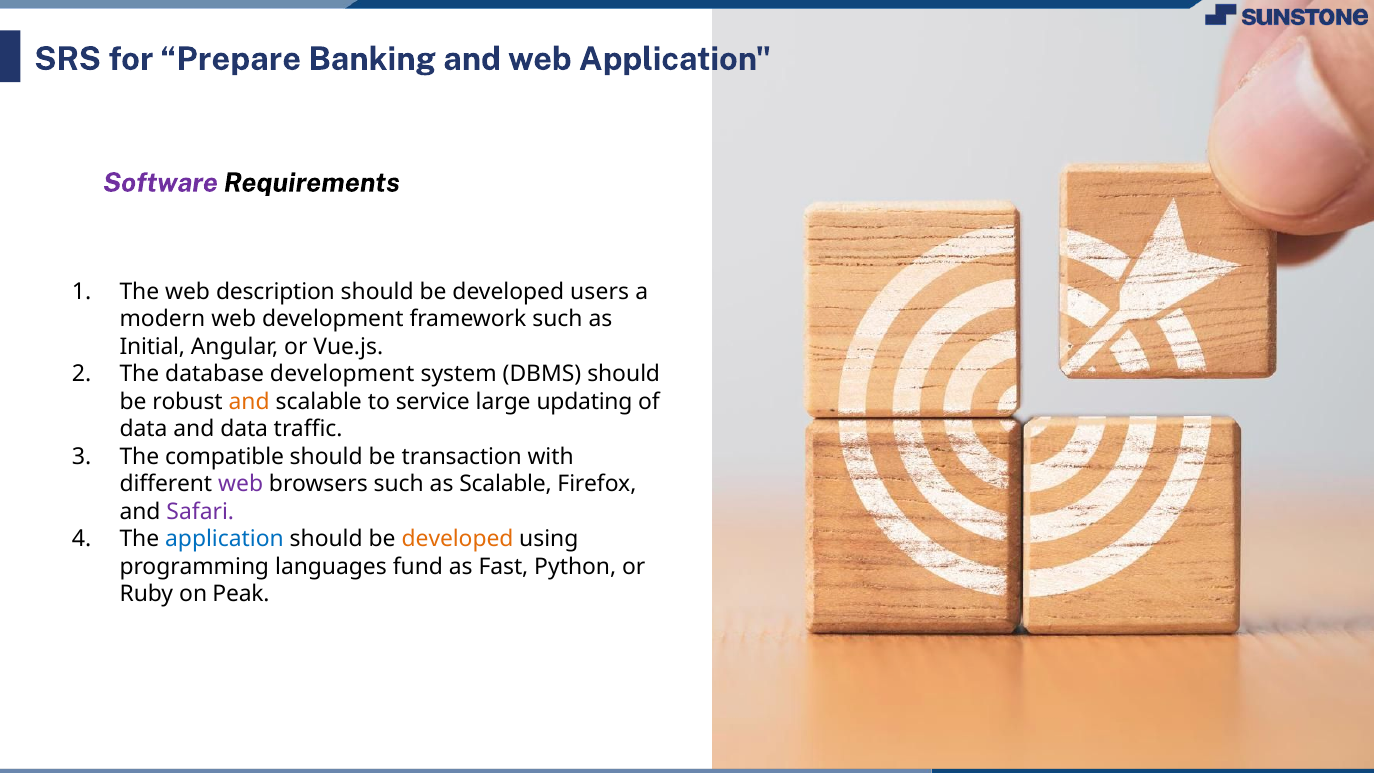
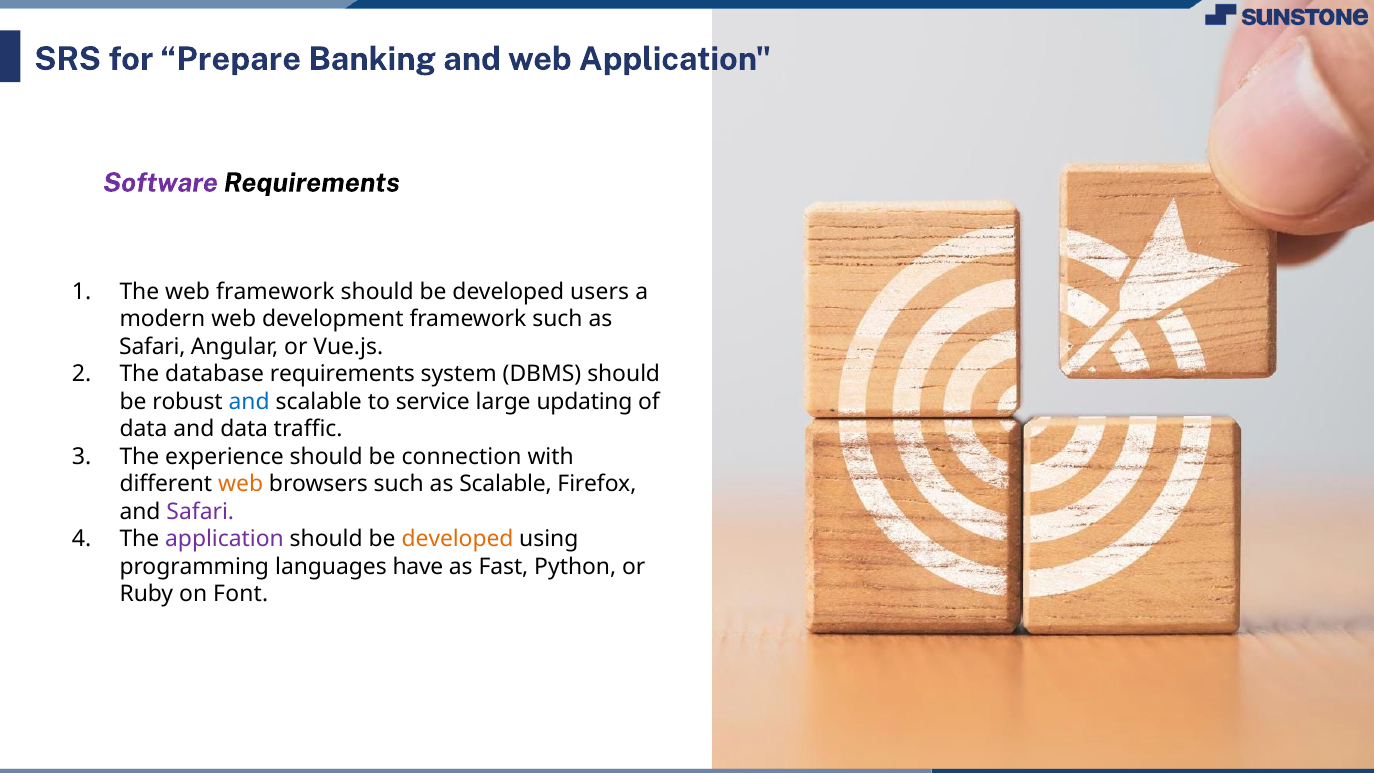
web description: description -> framework
Initial at (152, 347): Initial -> Safari
database development: development -> requirements
and at (249, 402) colour: orange -> blue
compatible: compatible -> experience
transaction: transaction -> connection
web at (241, 484) colour: purple -> orange
application at (224, 539) colour: blue -> purple
fund: fund -> have
Peak: Peak -> Font
